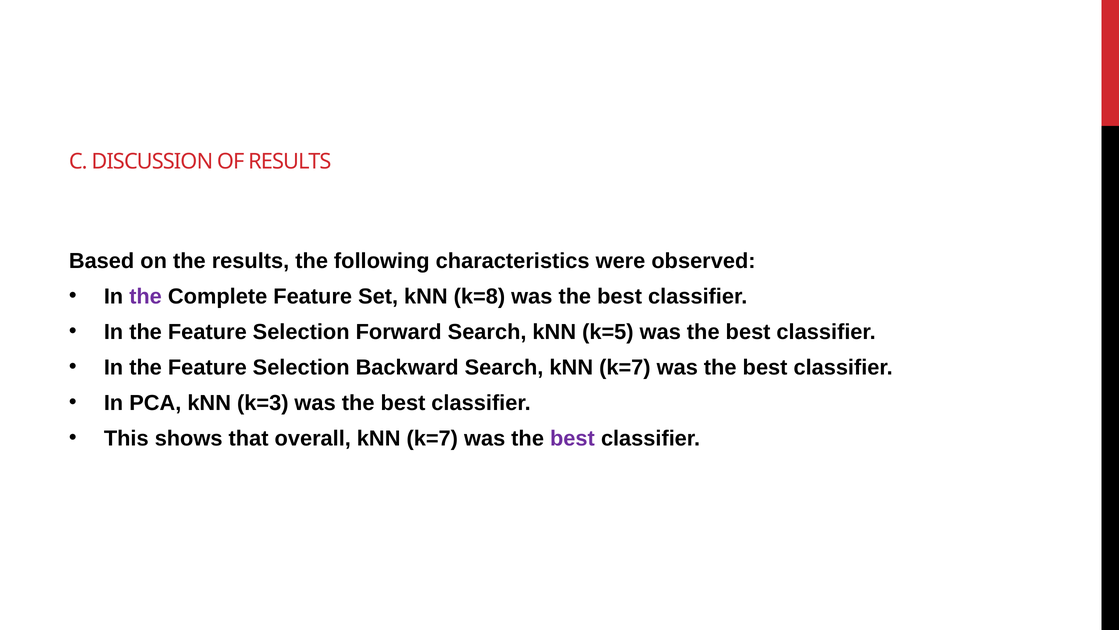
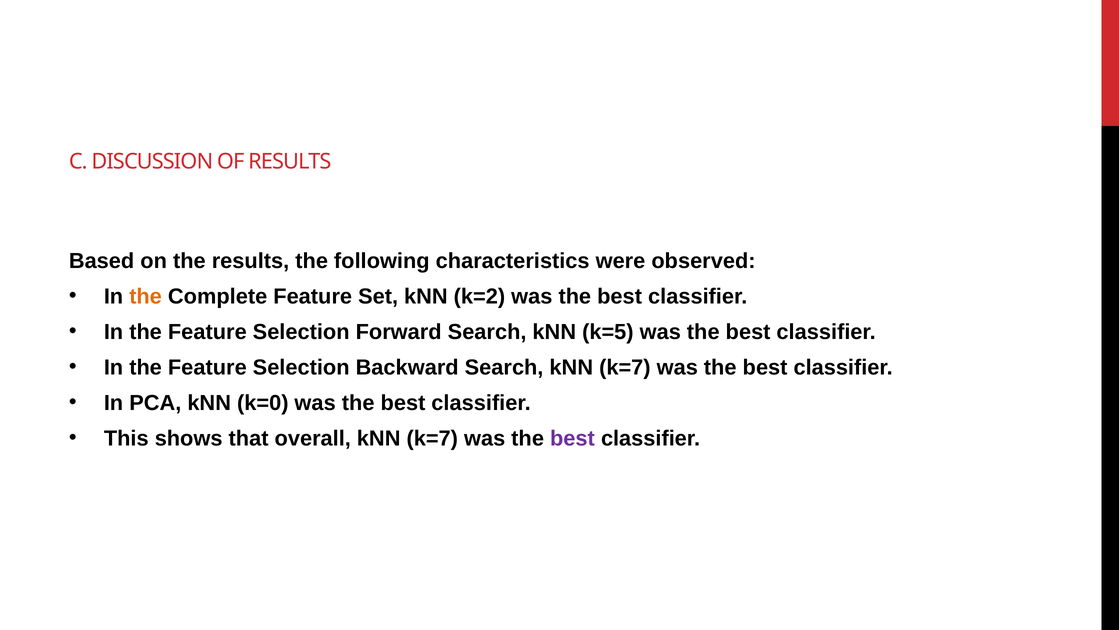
the at (146, 296) colour: purple -> orange
k=8: k=8 -> k=2
k=3: k=3 -> k=0
